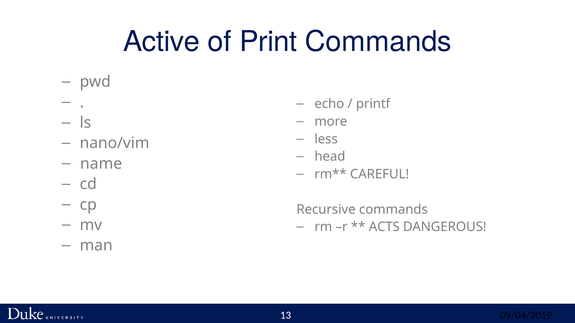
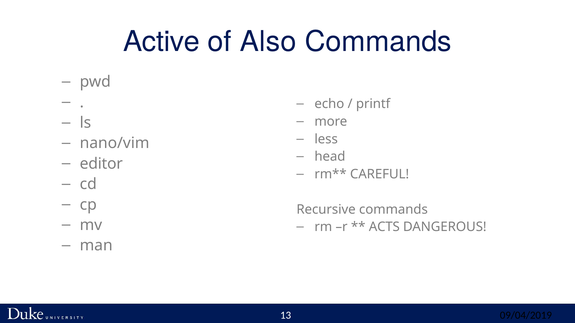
Print: Print -> Also
name: name -> editor
